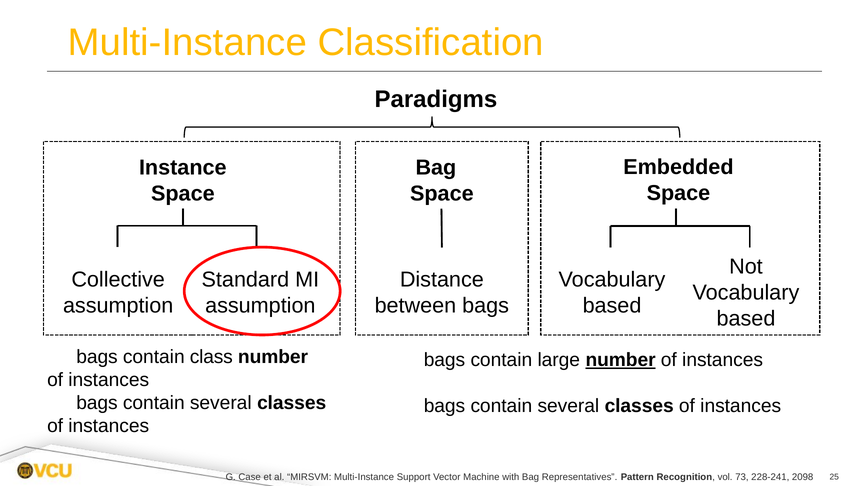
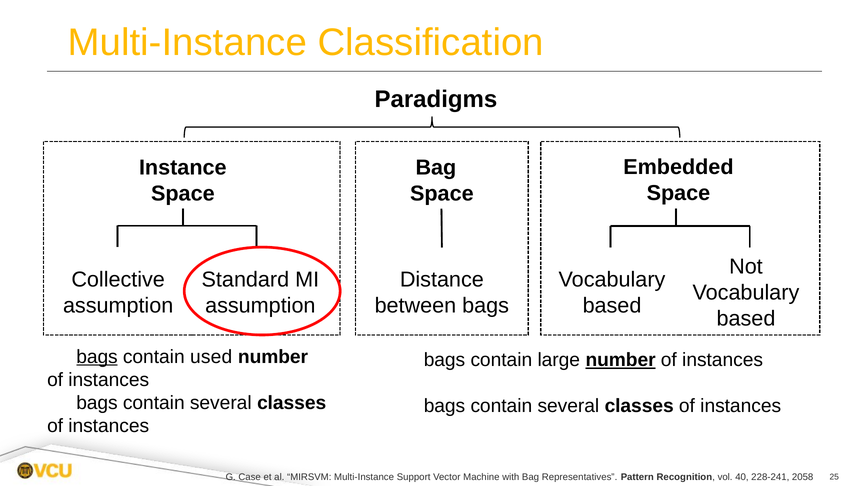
bags at (97, 357) underline: none -> present
class: class -> used
73: 73 -> 40
2098: 2098 -> 2058
